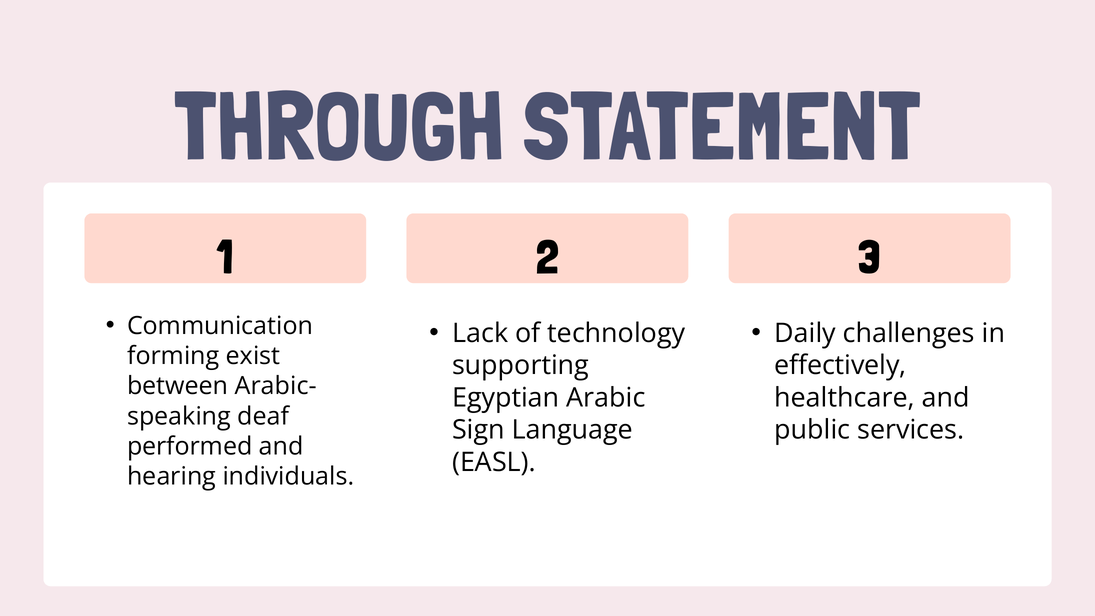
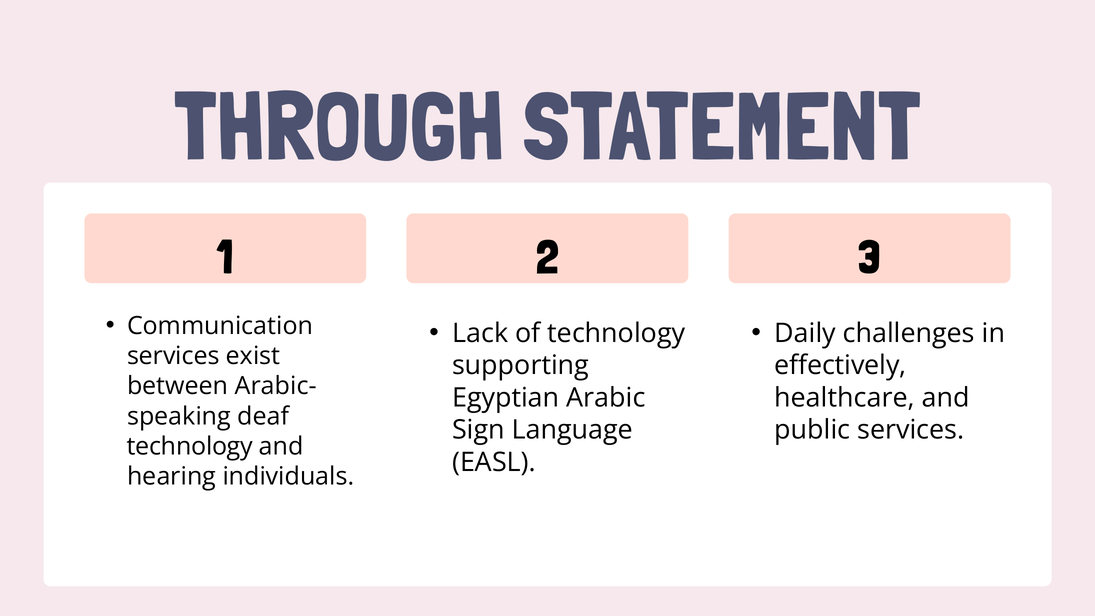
forming at (173, 356): forming -> services
performed at (190, 446): performed -> technology
